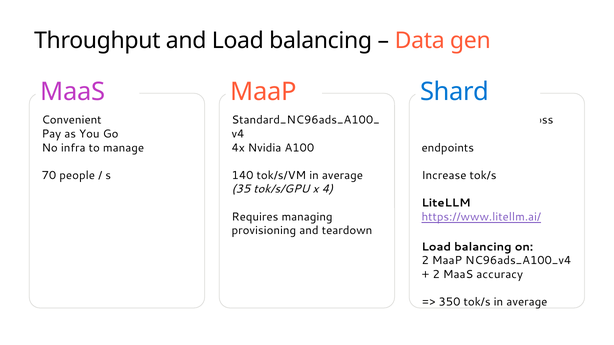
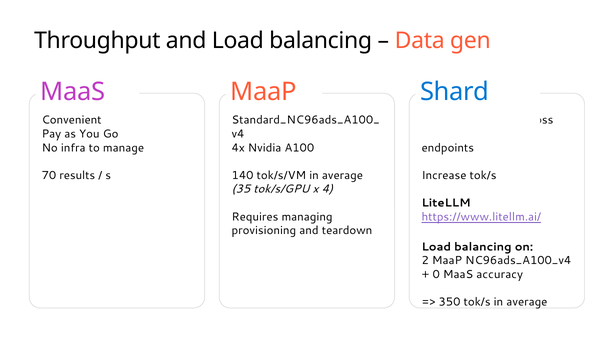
people: people -> results
2 at (436, 275): 2 -> 0
